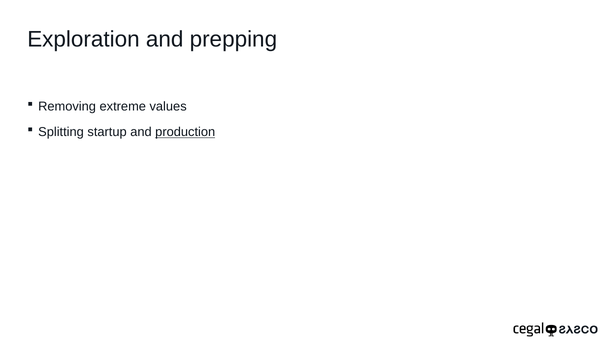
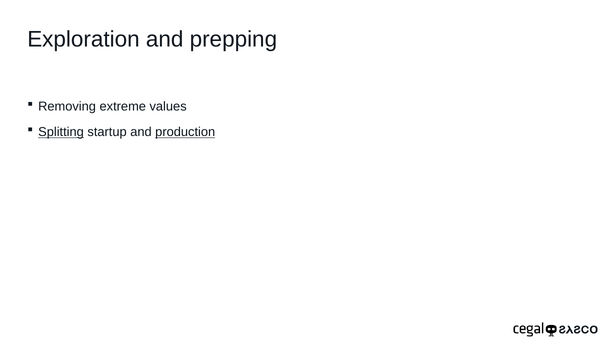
Splitting underline: none -> present
